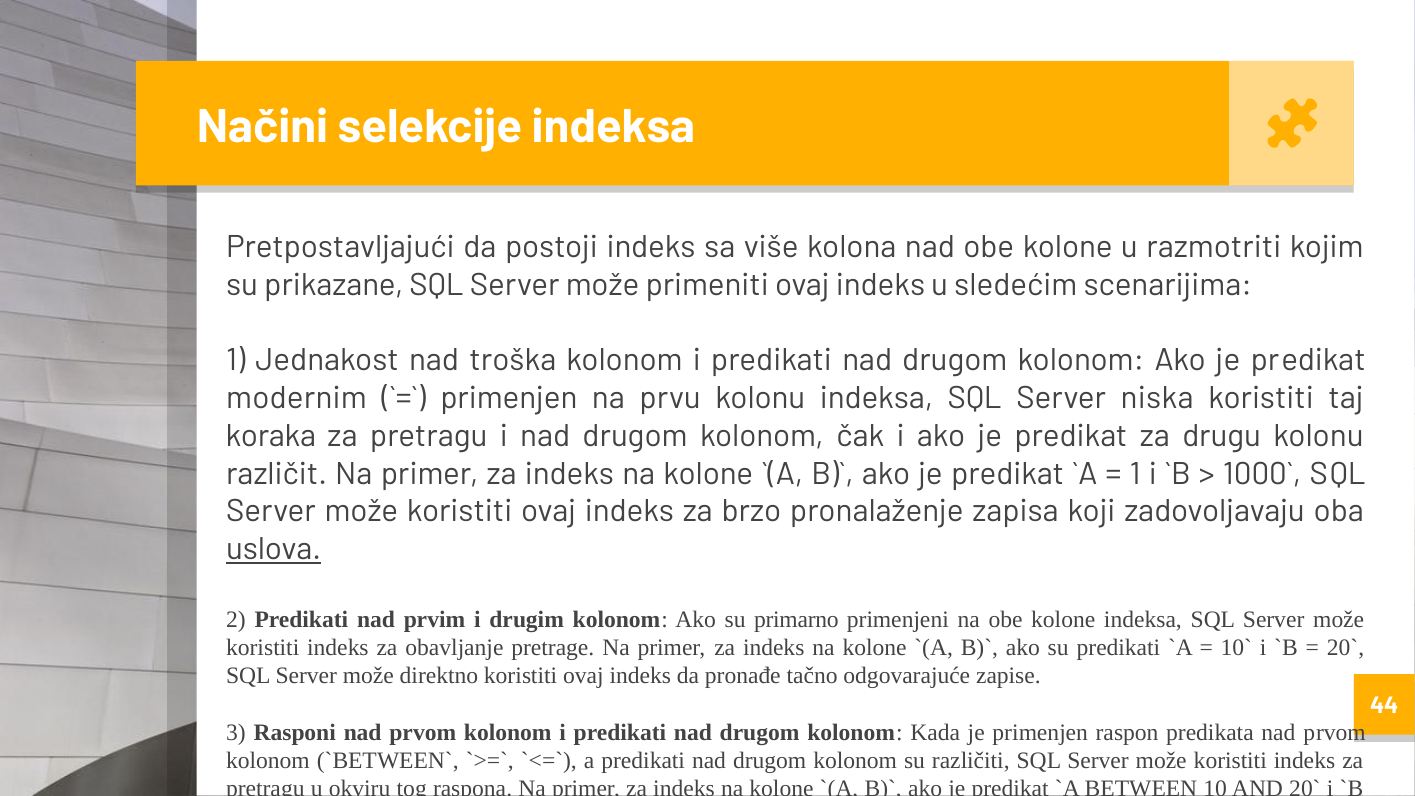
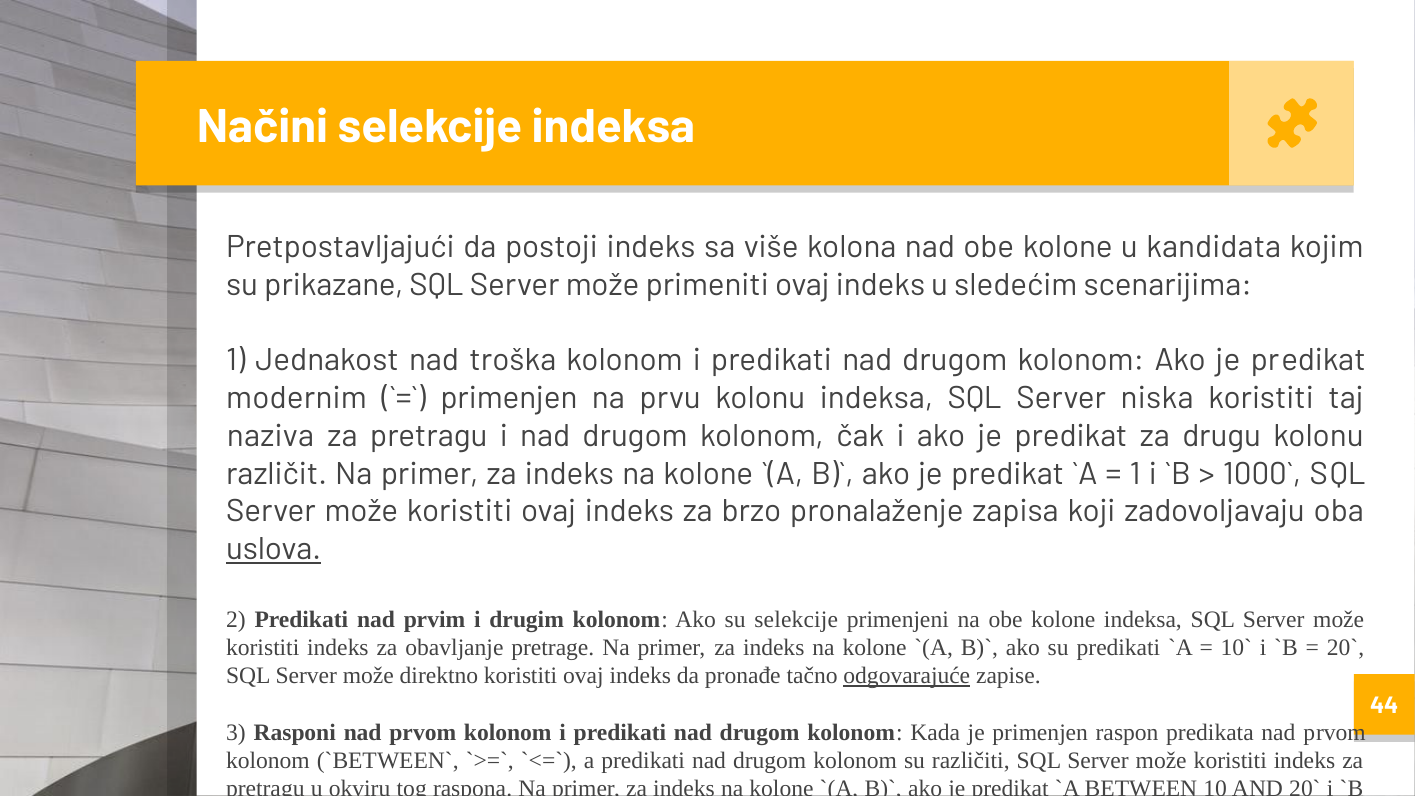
razmotriti: razmotriti -> kandidata
koraka: koraka -> naziva
su primarno: primarno -> selekcije
odgovarajuće underline: none -> present
